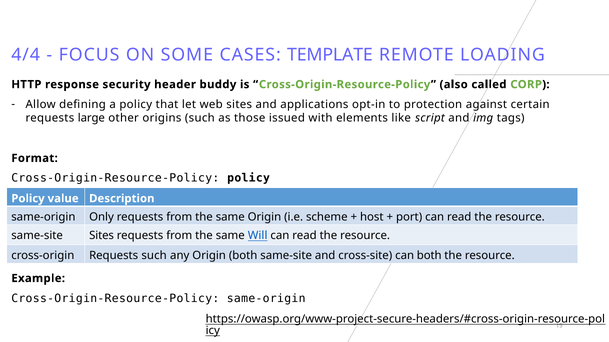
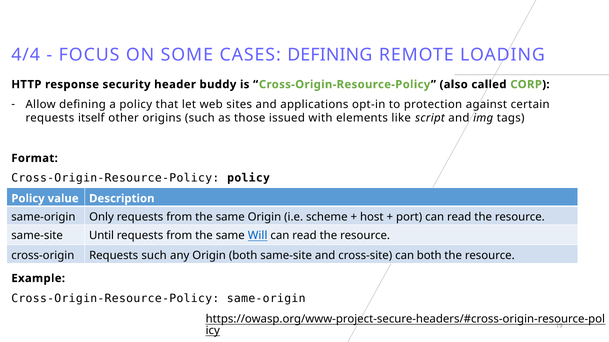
CASES TEMPLATE: TEMPLATE -> DEFINING
large: large -> itself
same-site Sites: Sites -> Until
